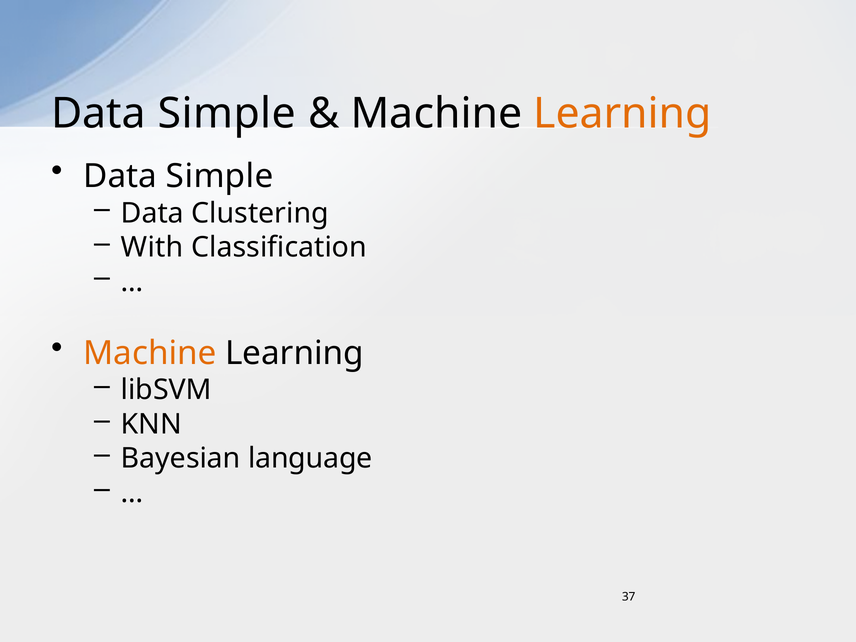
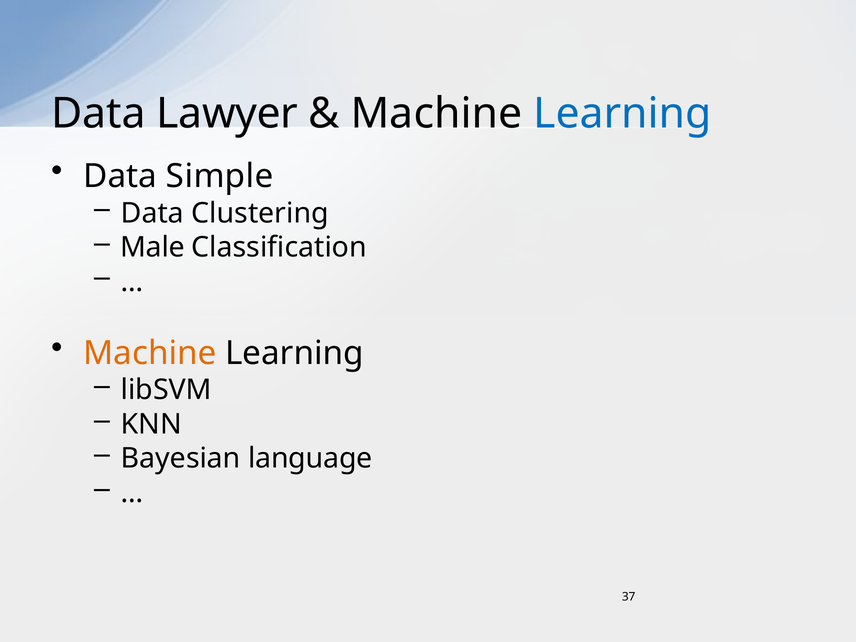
Simple at (227, 114): Simple -> Lawyer
Learning at (622, 114) colour: orange -> blue
With: With -> Male
